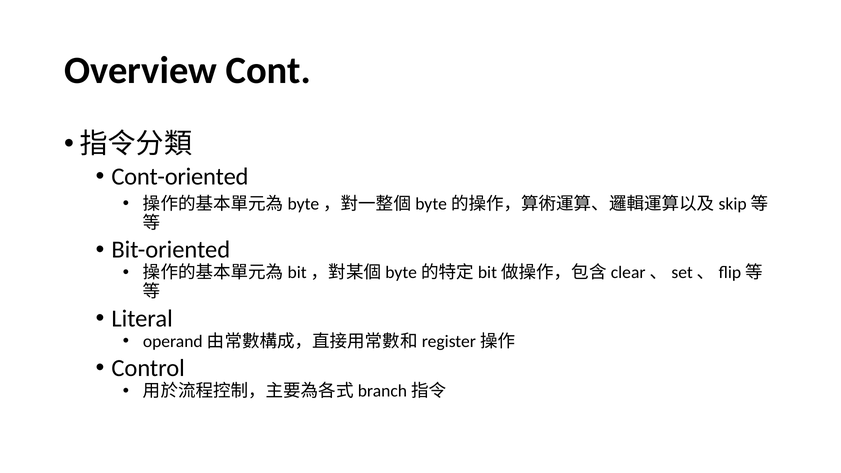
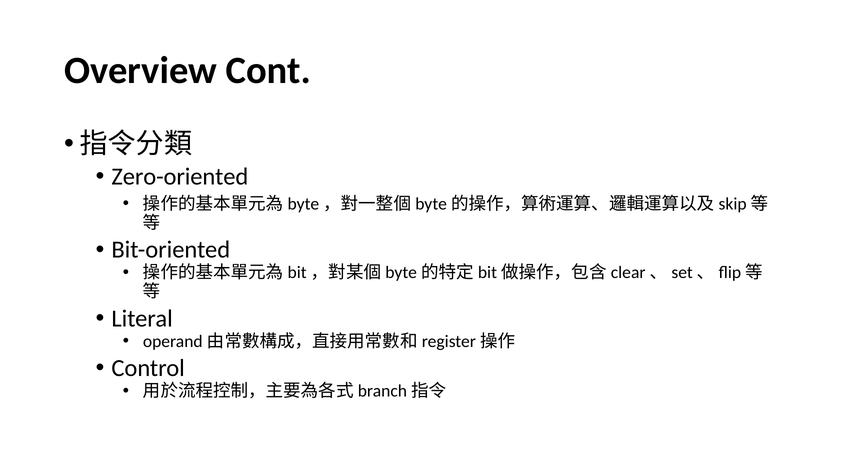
Cont-oriented: Cont-oriented -> Zero-oriented
